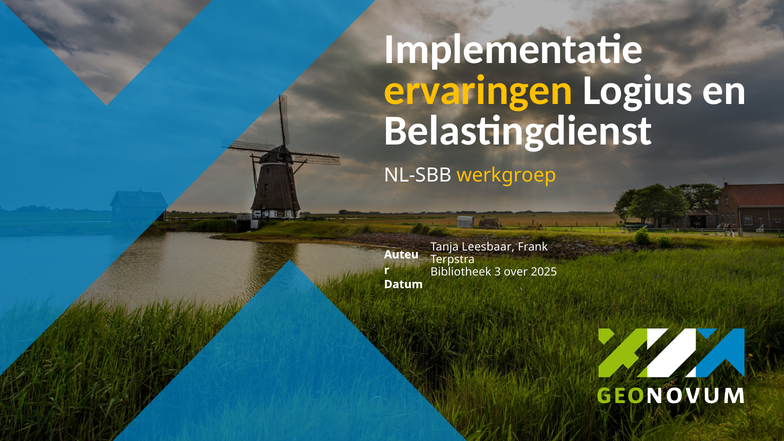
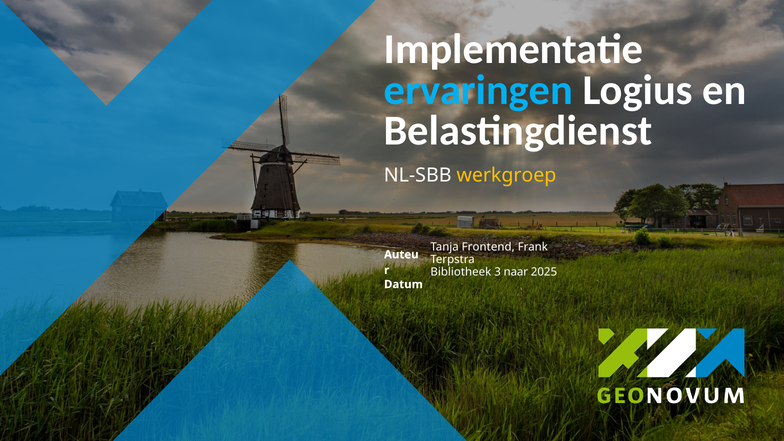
ervaringen colour: yellow -> light blue
Leesbaar: Leesbaar -> Frontend
over: over -> naar
